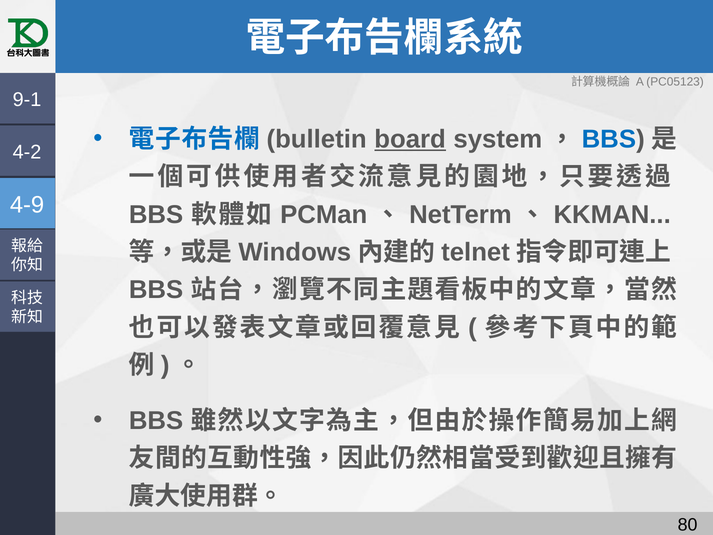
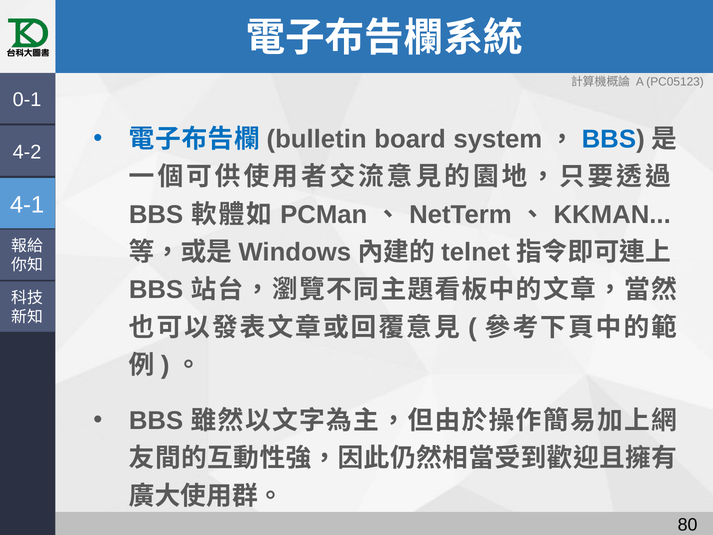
9-1: 9-1 -> 0-1
board underline: present -> none
4-9: 4-9 -> 4-1
